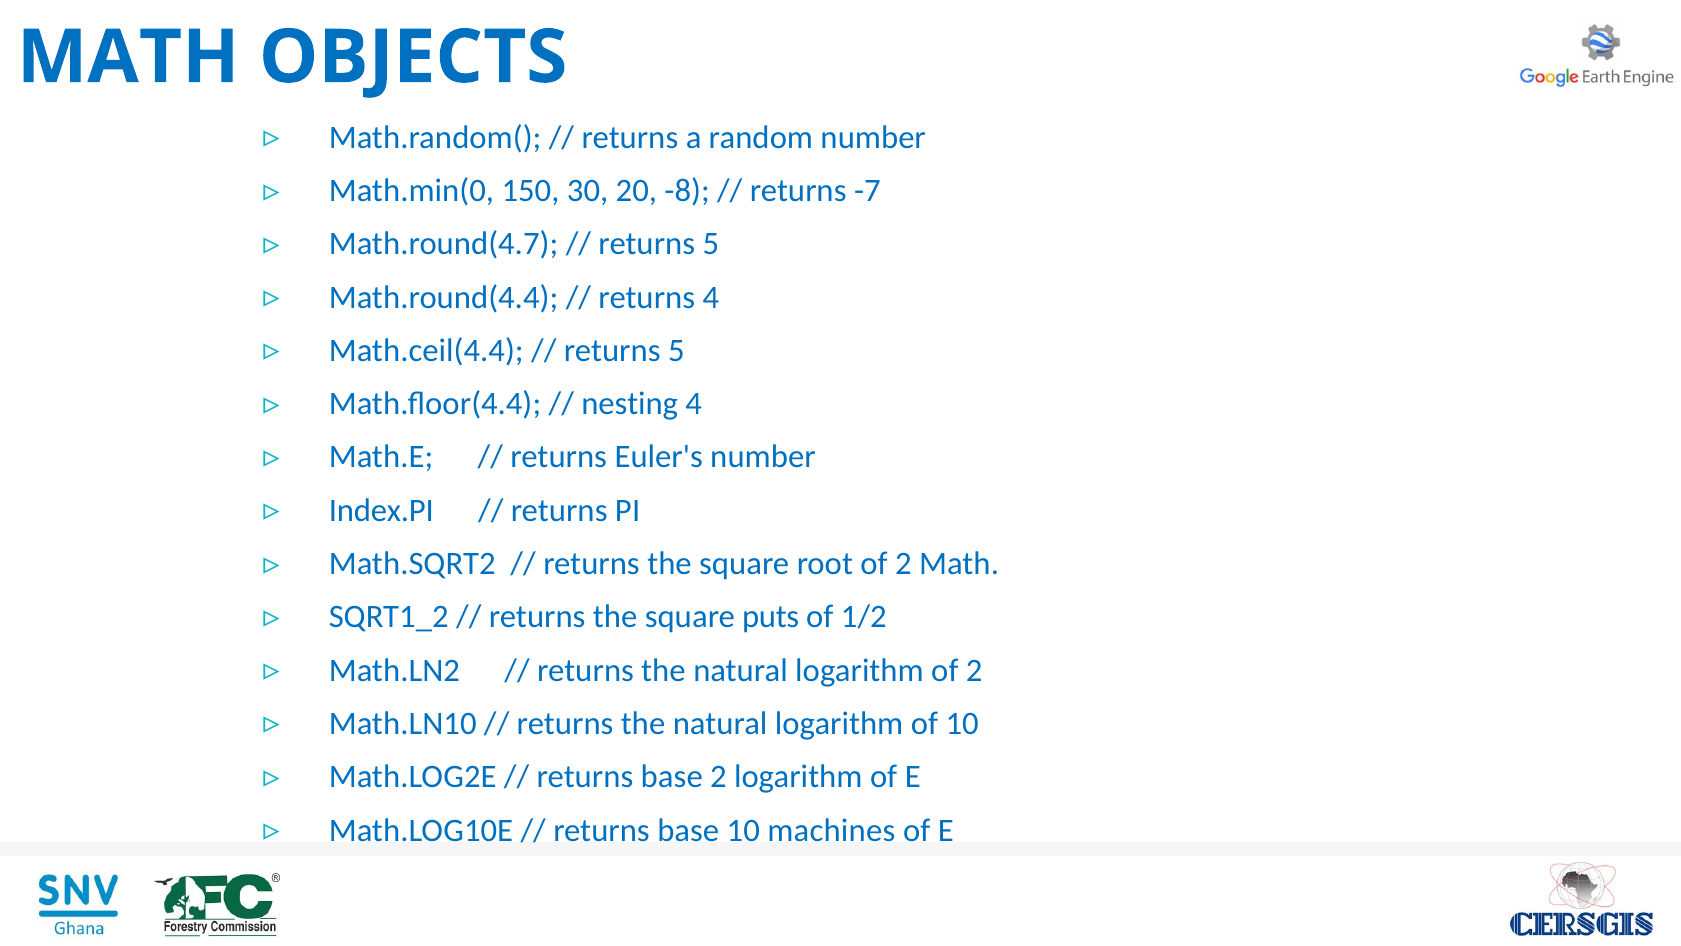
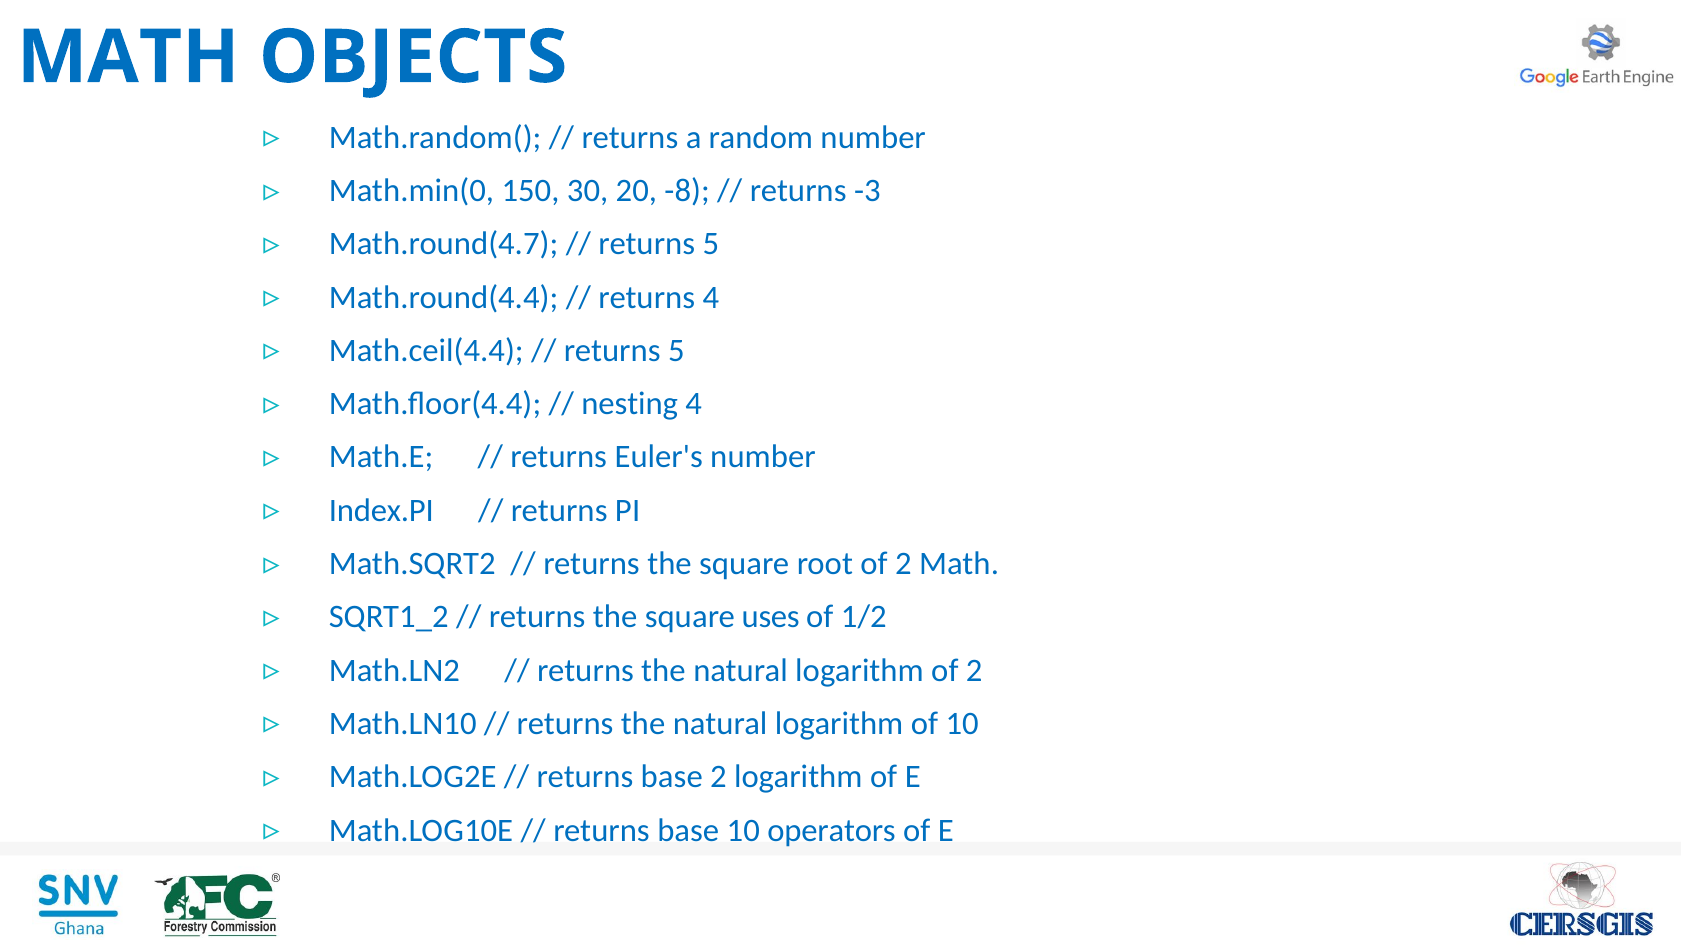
-7: -7 -> -3
puts: puts -> uses
machines: machines -> operators
